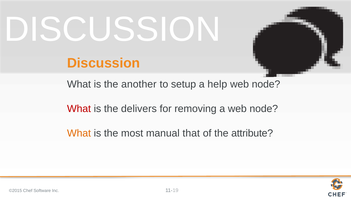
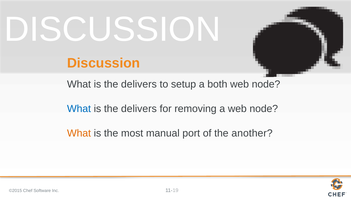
another at (139, 85): another -> delivers
help: help -> both
What at (79, 109) colour: red -> blue
that: that -> port
attribute: attribute -> another
